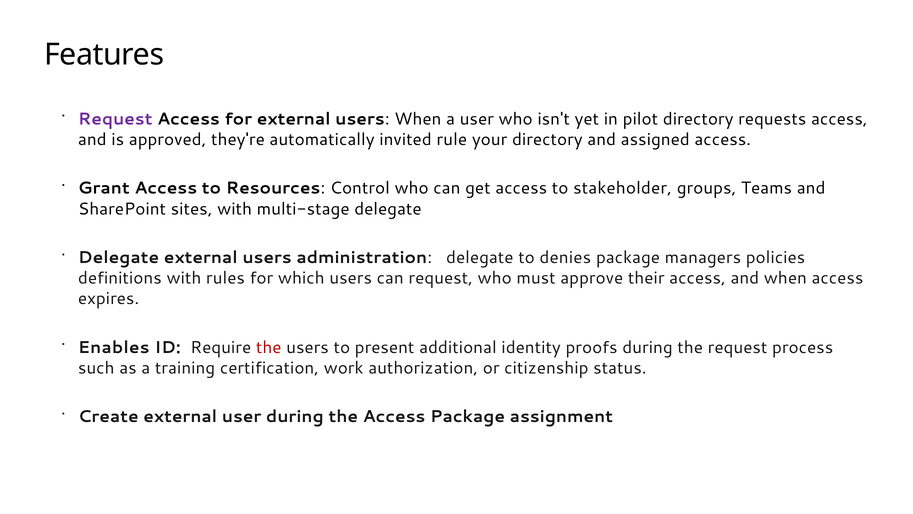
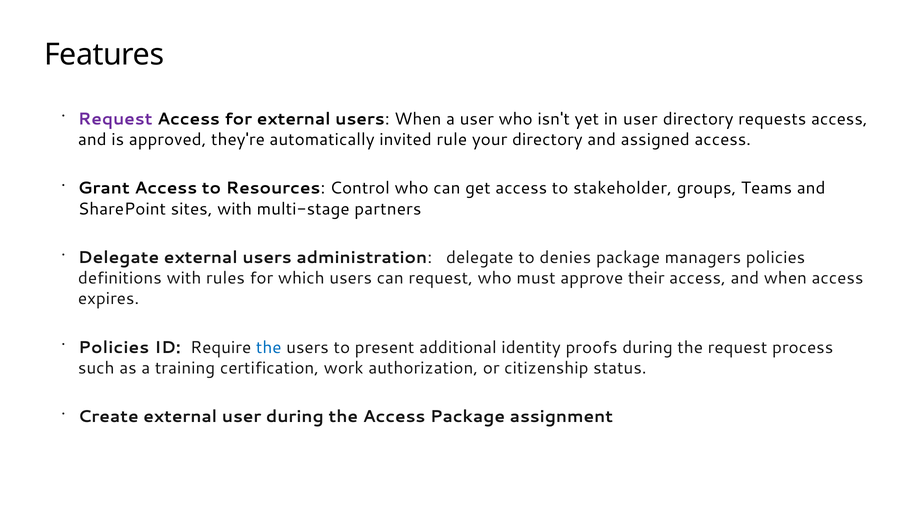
in pilot: pilot -> user
multi-stage delegate: delegate -> partners
Enables at (114, 347): Enables -> Policies
the at (269, 347) colour: red -> blue
